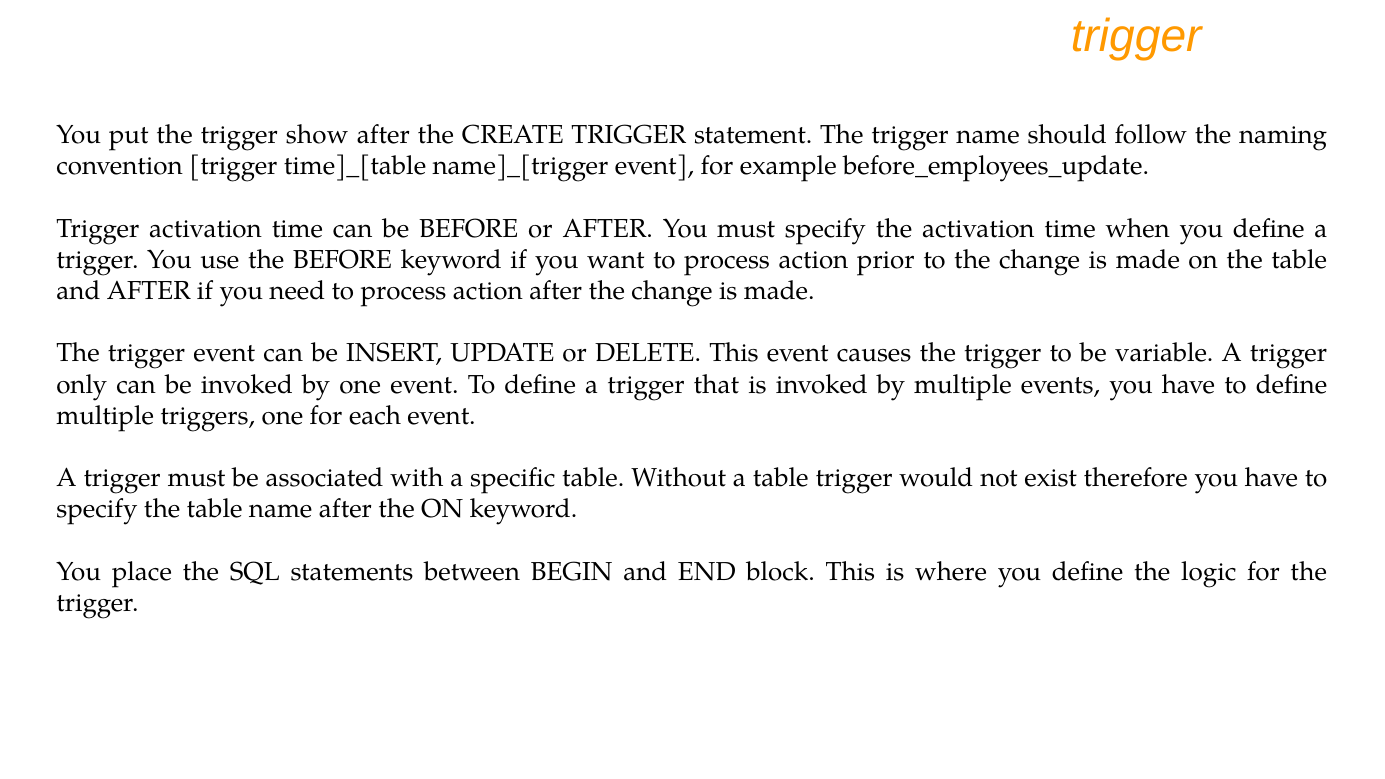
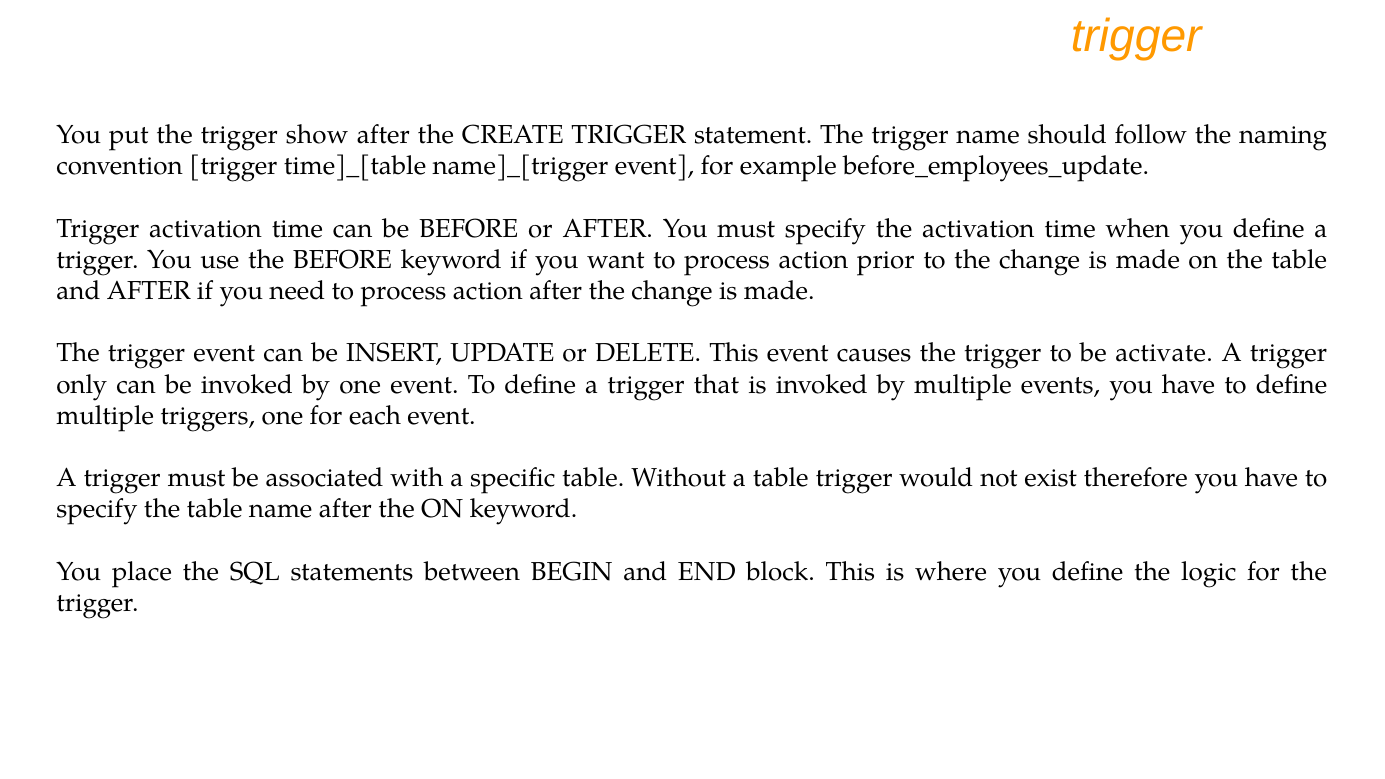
variable: variable -> activate
